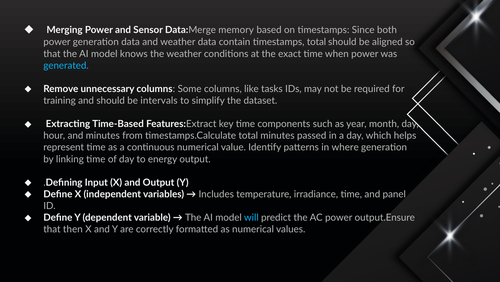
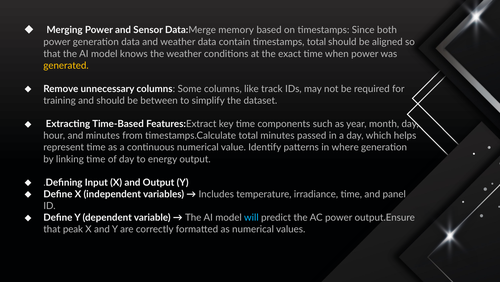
generated colour: light blue -> yellow
tasks: tasks -> track
intervals: intervals -> between
then: then -> peak
